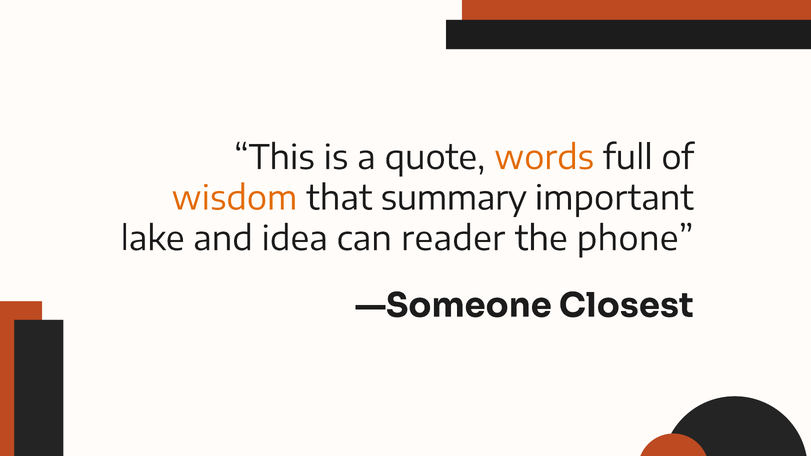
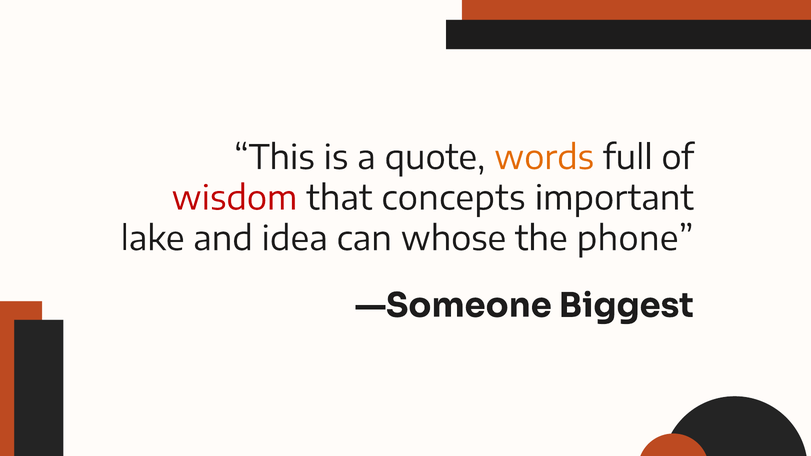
wisdom colour: orange -> red
summary: summary -> concepts
reader: reader -> whose
Closest: Closest -> Biggest
